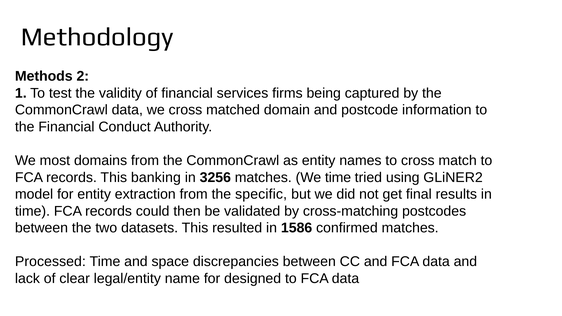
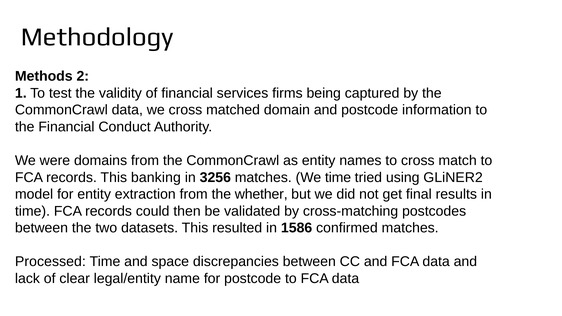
most: most -> were
specific: specific -> whether
for designed: designed -> postcode
